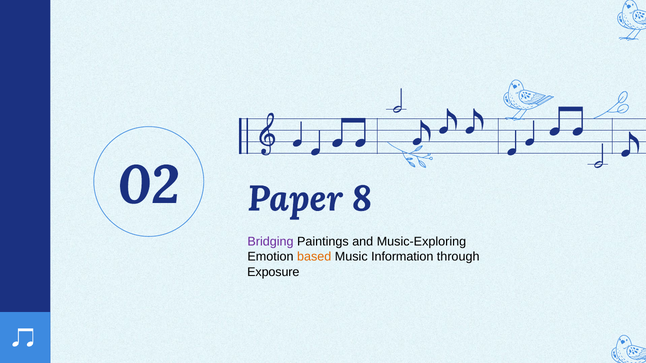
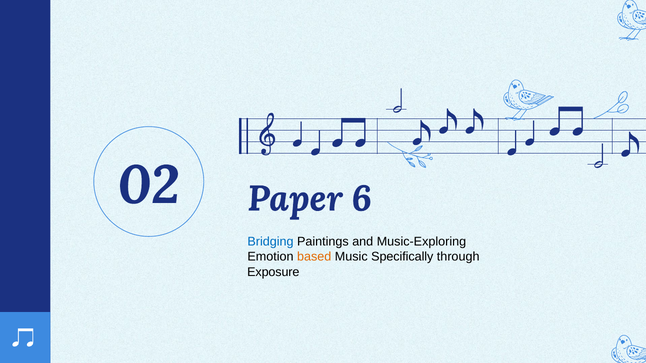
8: 8 -> 6
Bridging colour: purple -> blue
Information: Information -> Specifically
